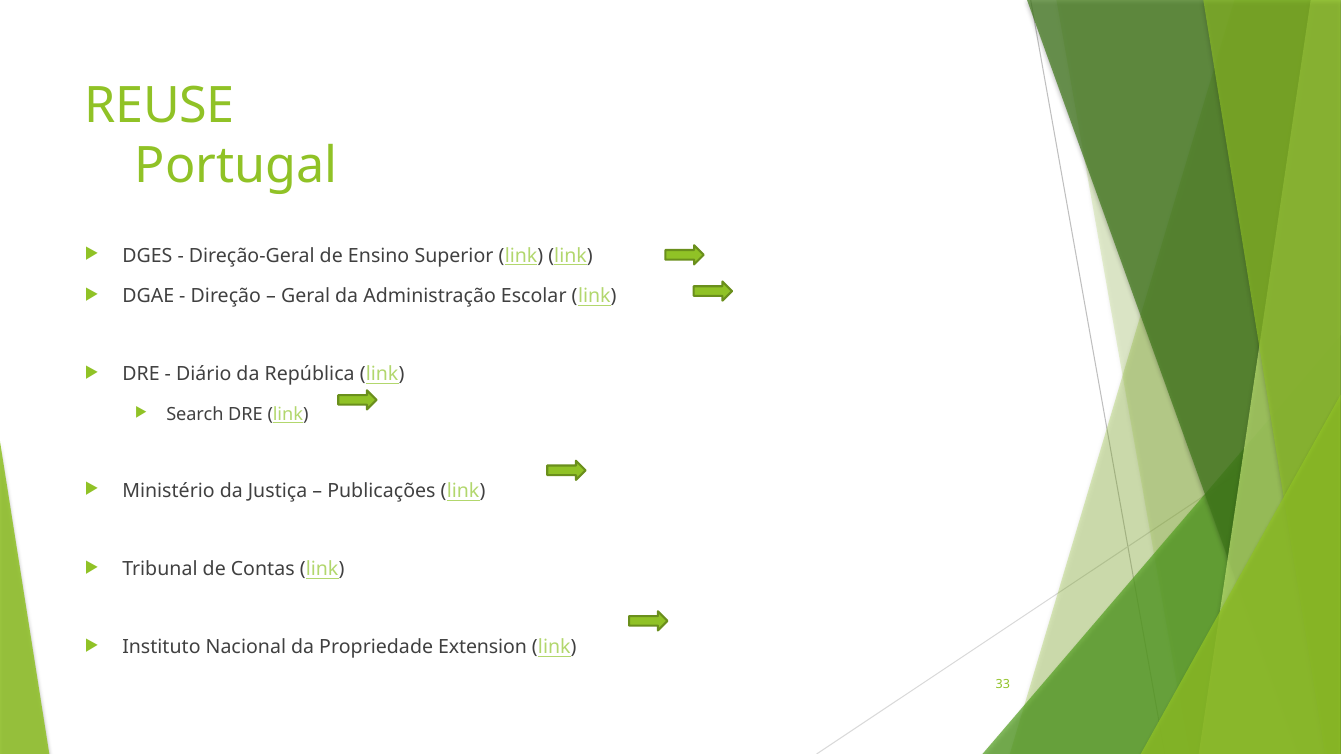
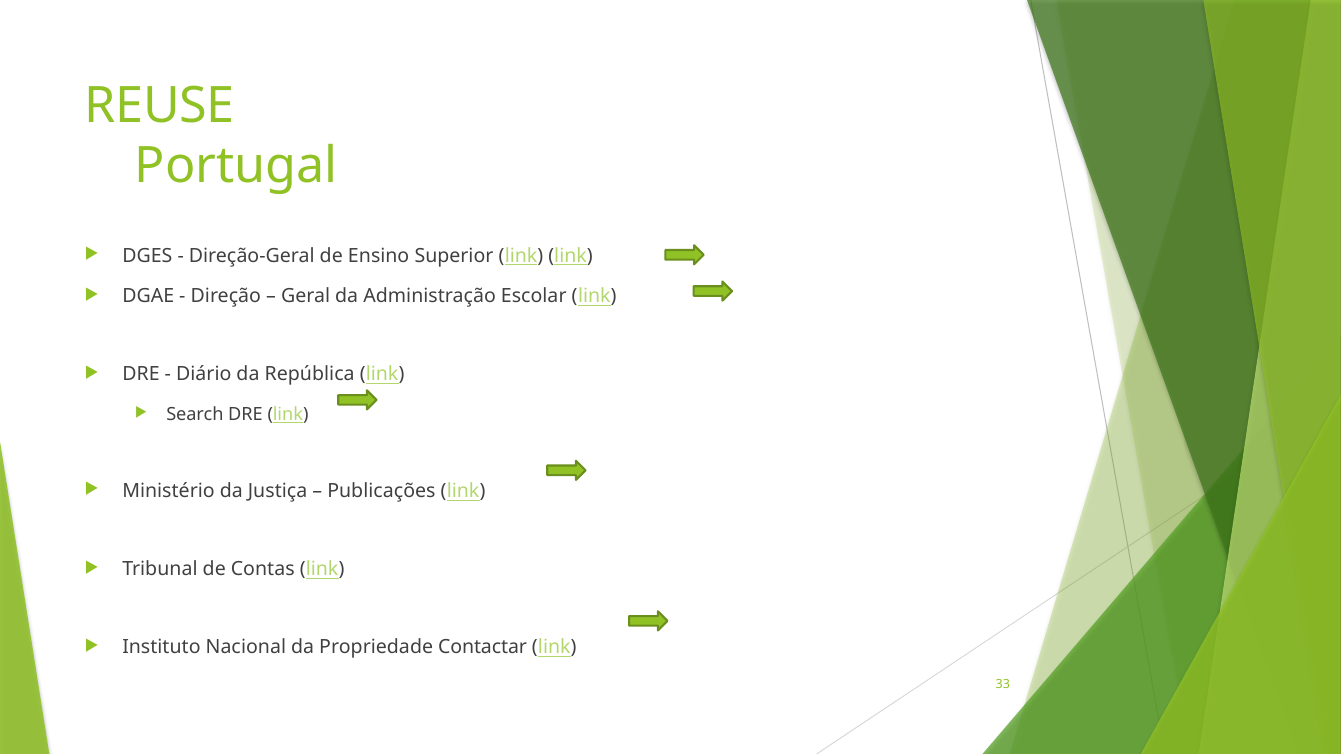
Extension: Extension -> Contactar
